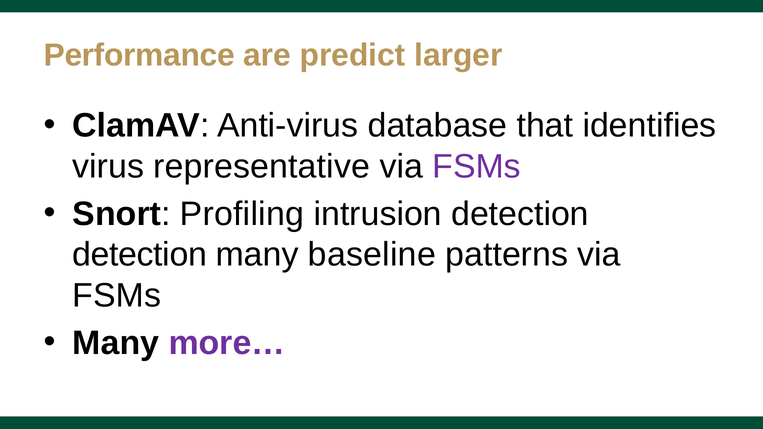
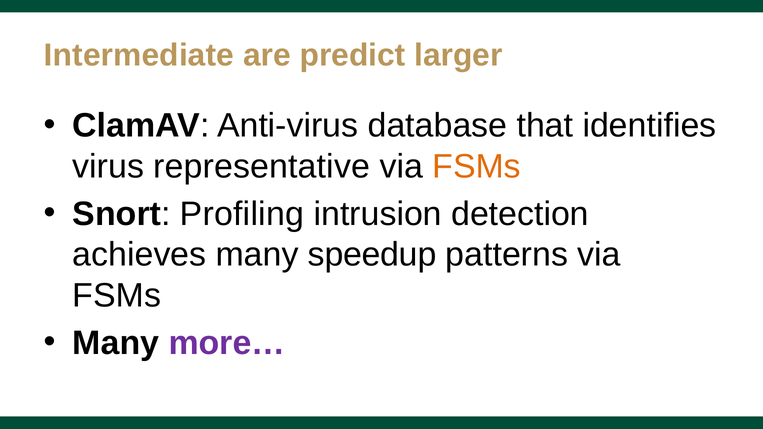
Performance: Performance -> Intermediate
FSMs at (477, 166) colour: purple -> orange
detection at (140, 255): detection -> achieves
baseline: baseline -> speedup
